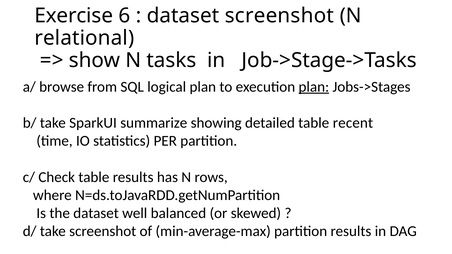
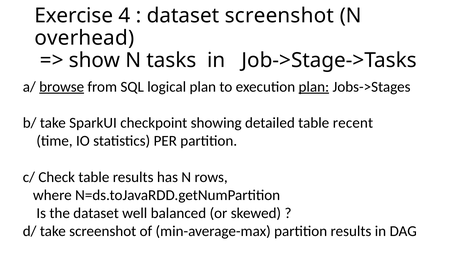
6: 6 -> 4
relational: relational -> overhead
browse underline: none -> present
summarize: summarize -> checkpoint
